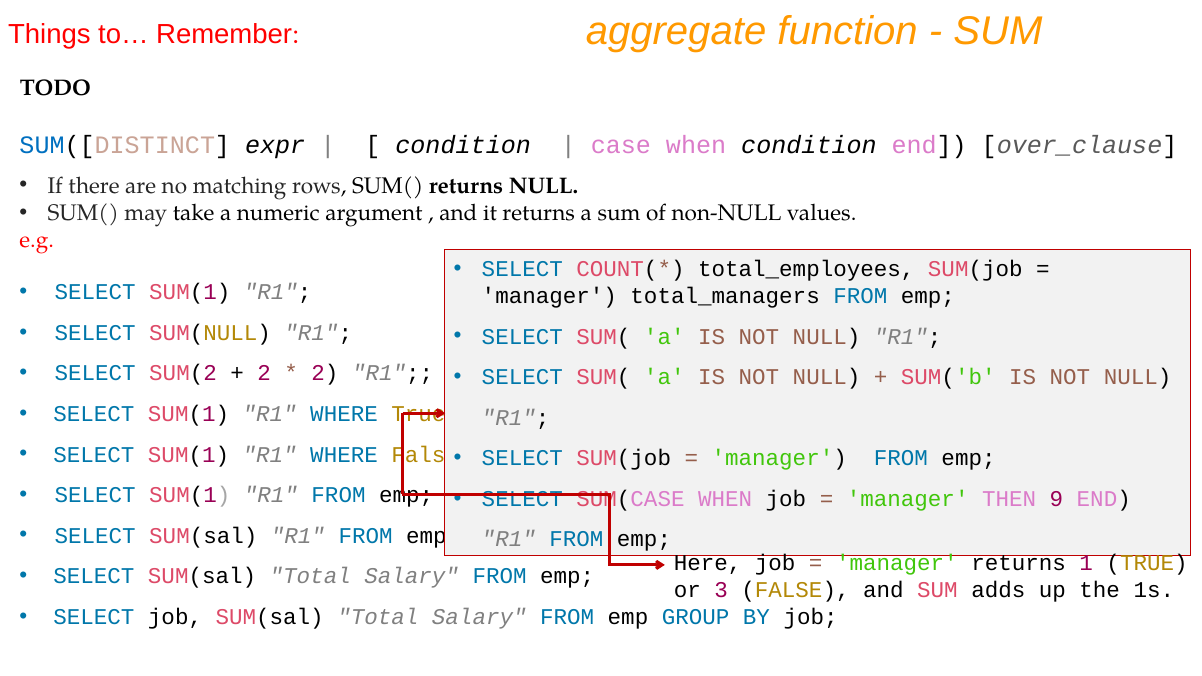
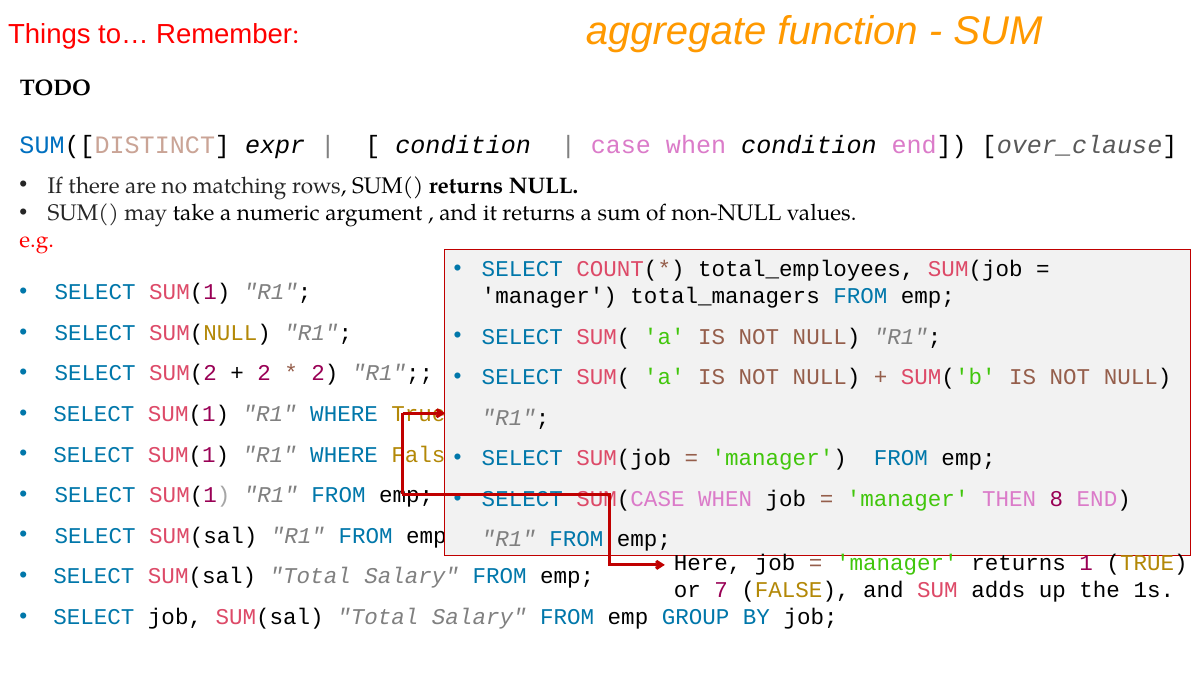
9: 9 -> 8
3: 3 -> 7
